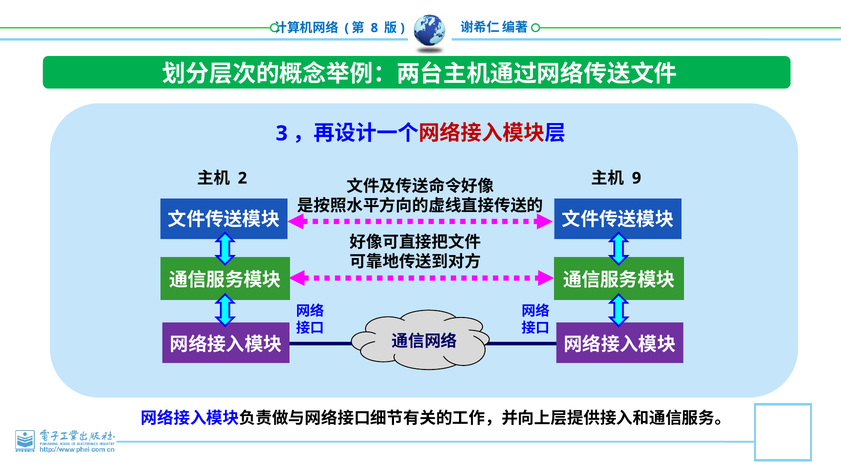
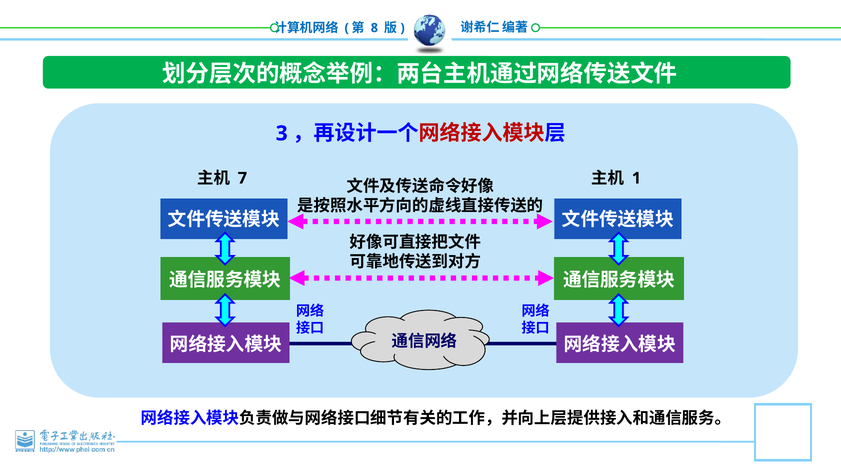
2: 2 -> 7
9: 9 -> 1
